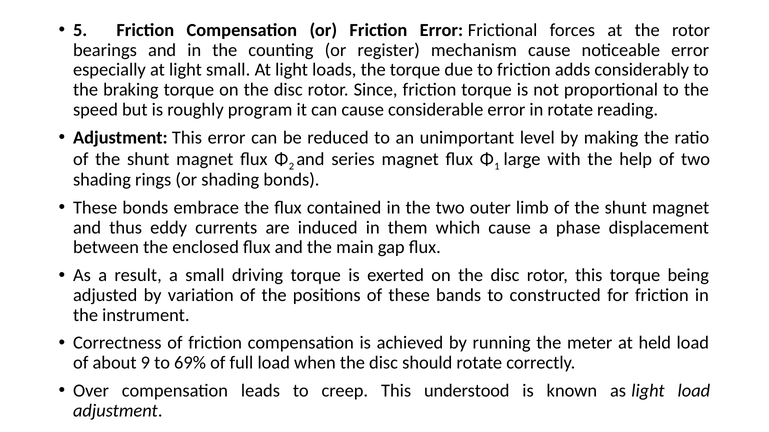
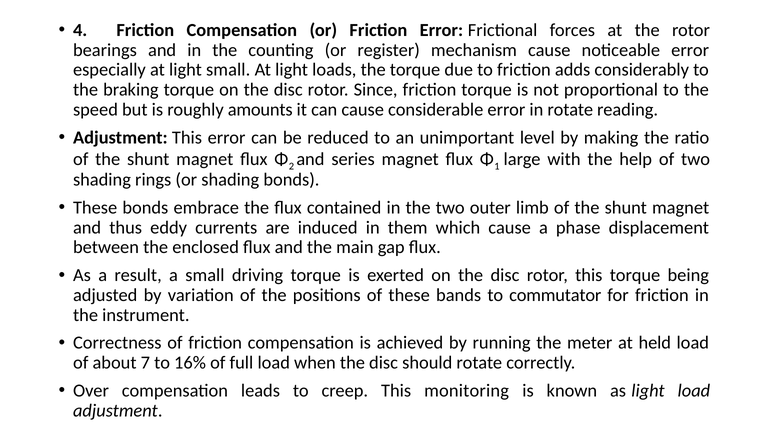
5: 5 -> 4
program: program -> amounts
constructed: constructed -> commutator
9: 9 -> 7
69%: 69% -> 16%
understood: understood -> monitoring
